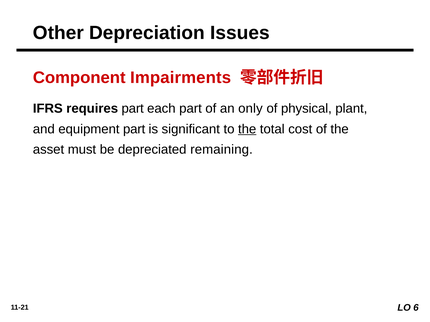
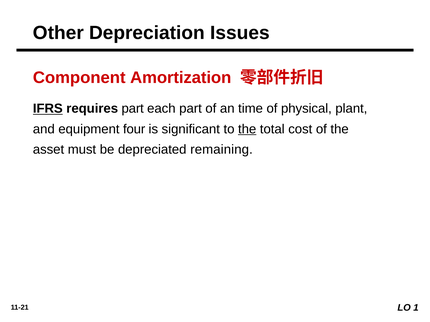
Impairments: Impairments -> Amortization
IFRS underline: none -> present
only: only -> time
equipment part: part -> four
6: 6 -> 1
